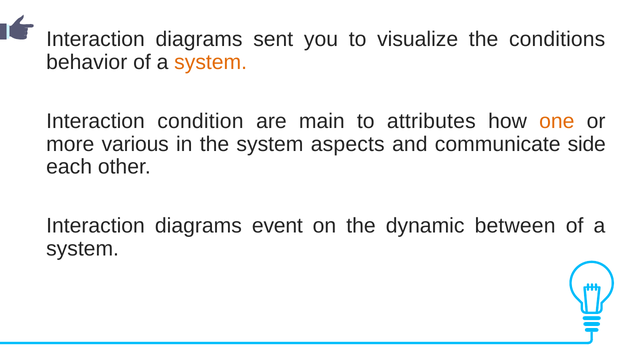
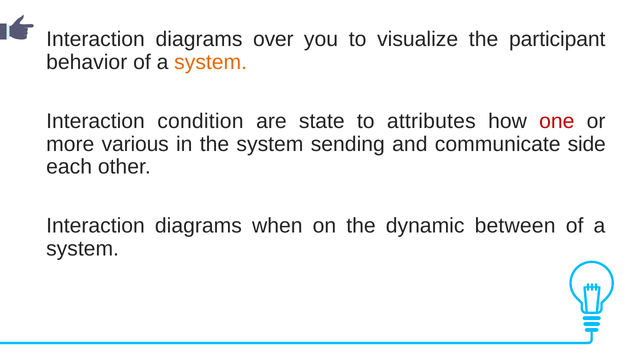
sent: sent -> over
conditions: conditions -> participant
main: main -> state
one colour: orange -> red
aspects: aspects -> sending
event: event -> when
